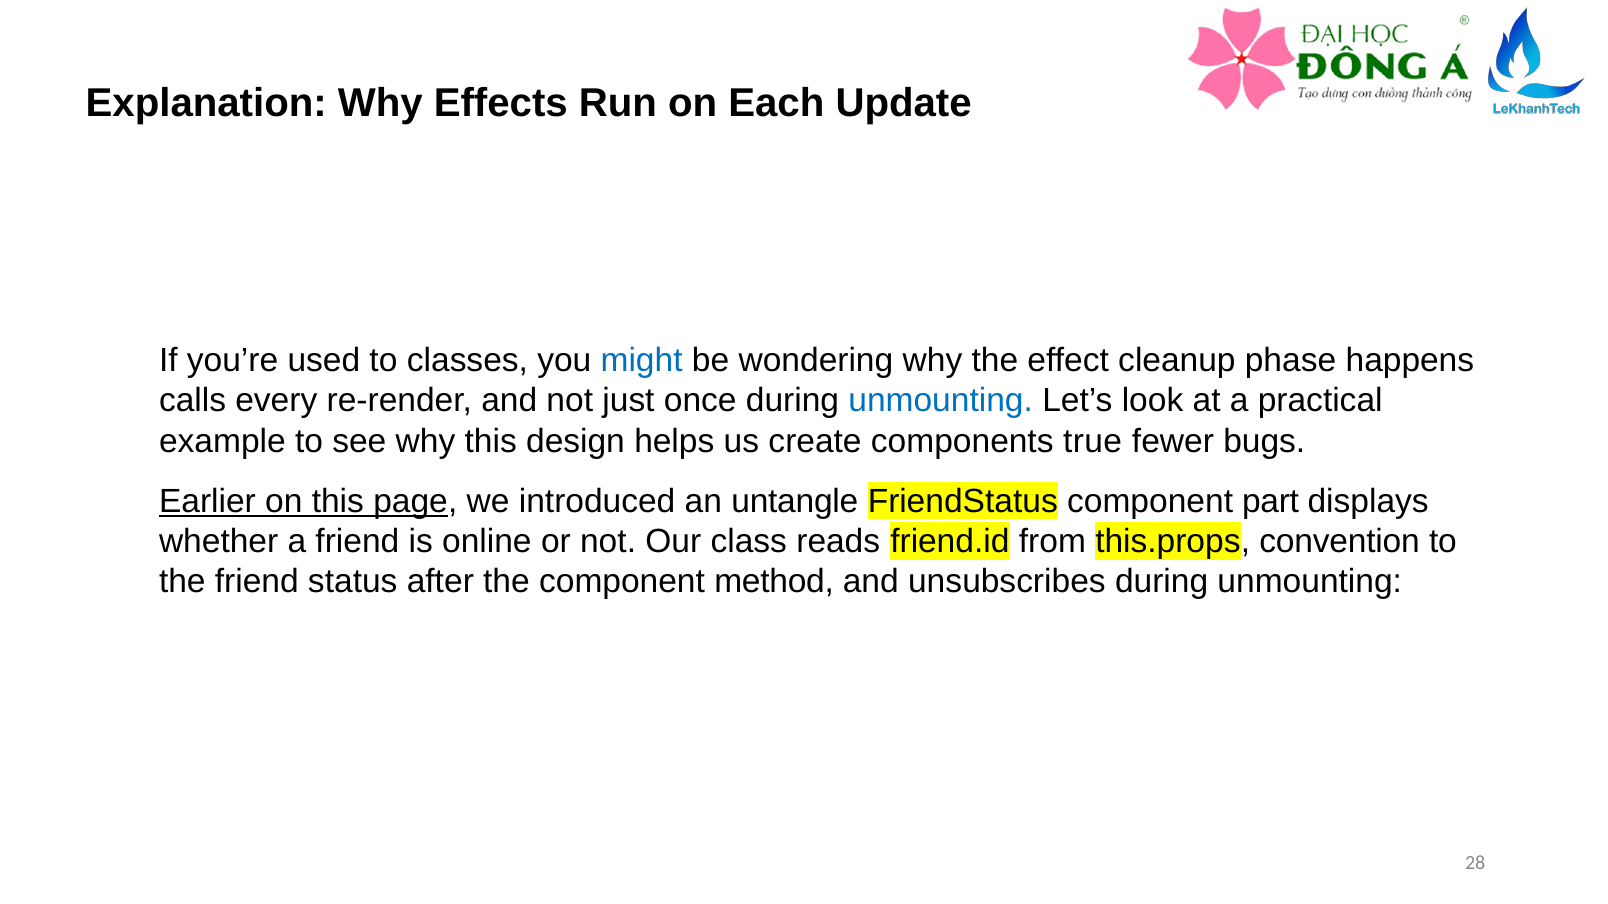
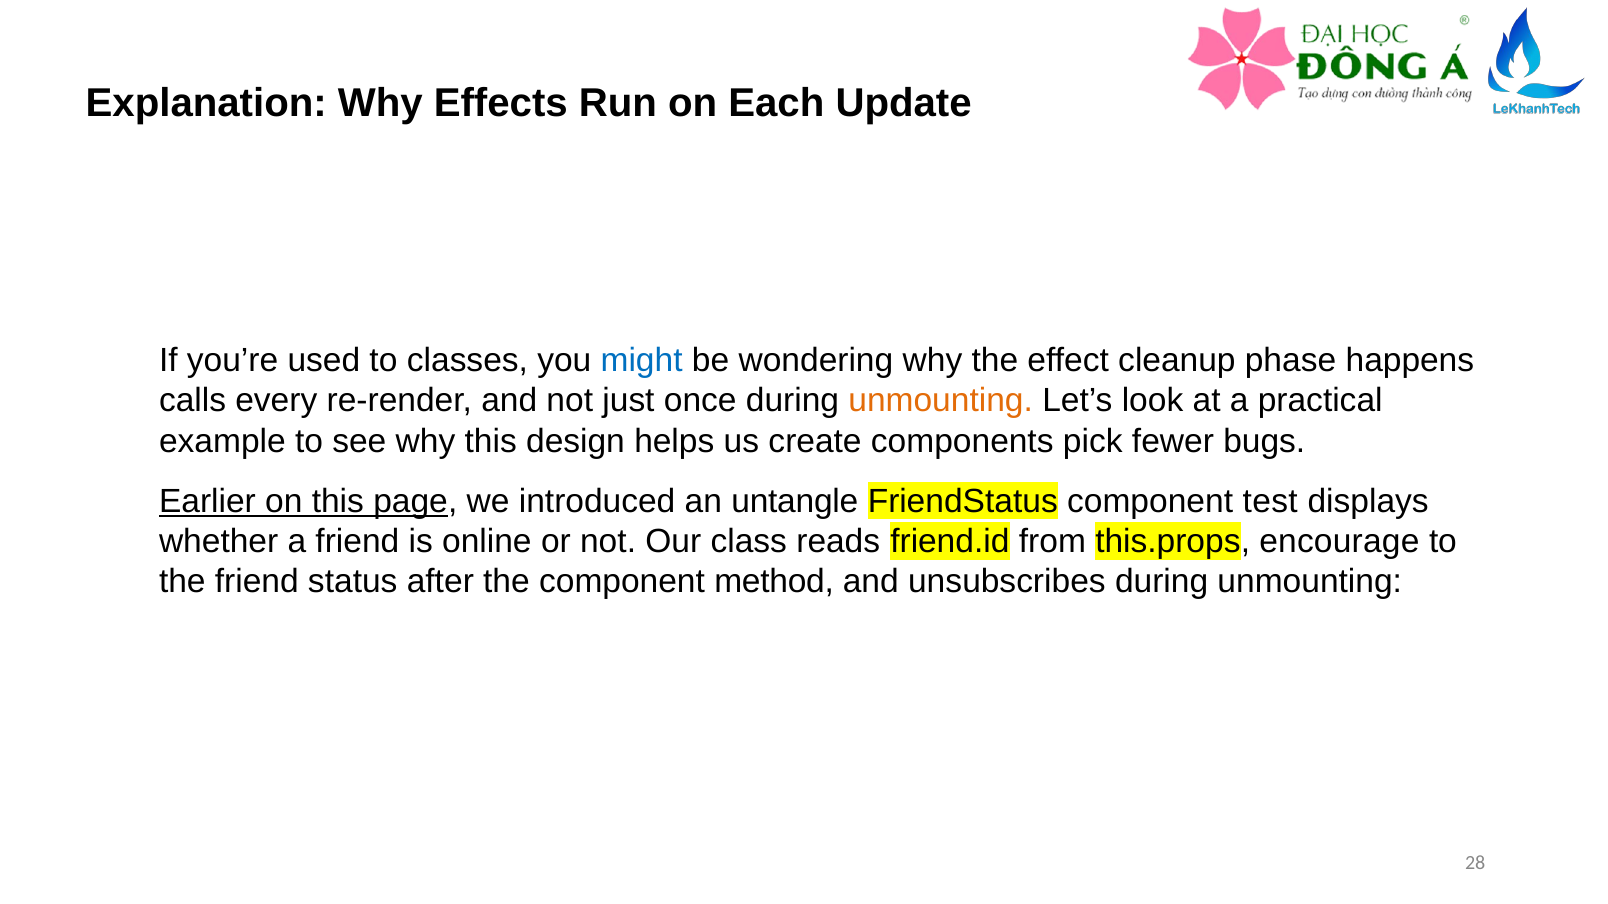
unmounting at (941, 401) colour: blue -> orange
true: true -> pick
part: part -> test
convention: convention -> encourage
